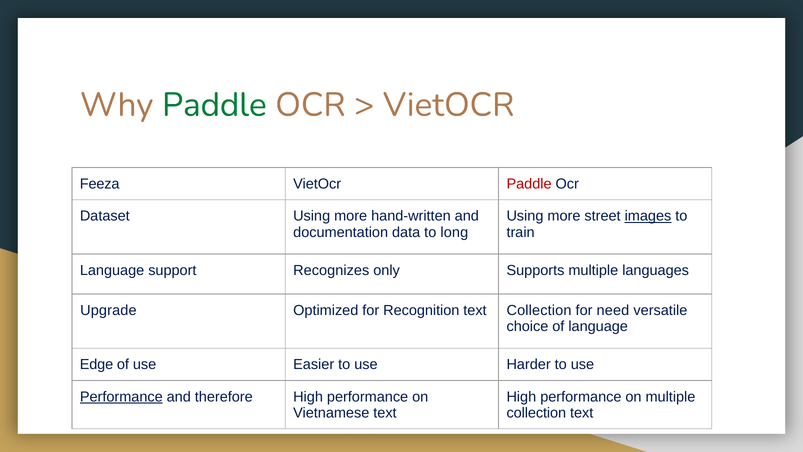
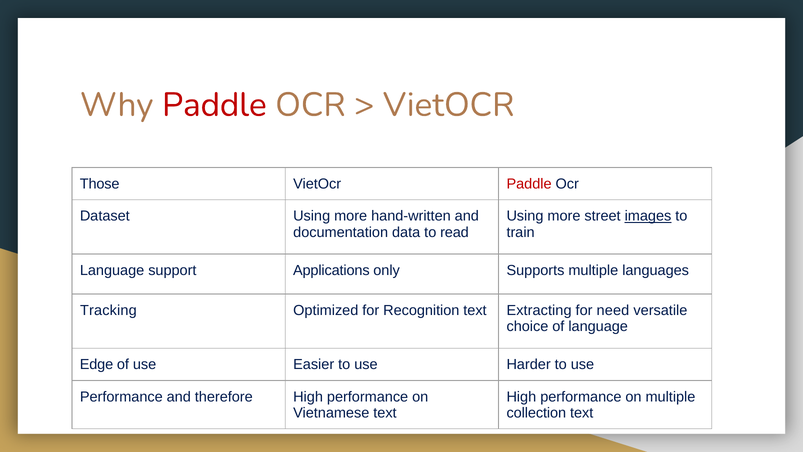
Paddle at (214, 105) colour: green -> red
Feeza: Feeza -> Those
long: long -> read
Recognizes: Recognizes -> Applications
Upgrade: Upgrade -> Tracking
text Collection: Collection -> Extracting
Performance at (121, 397) underline: present -> none
